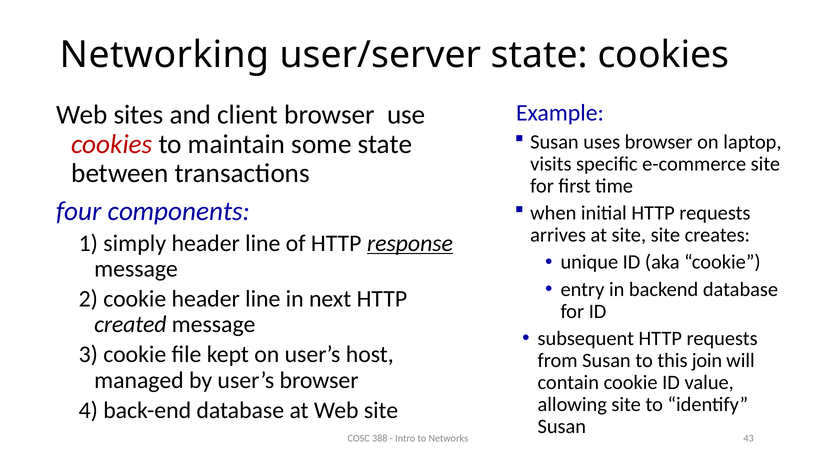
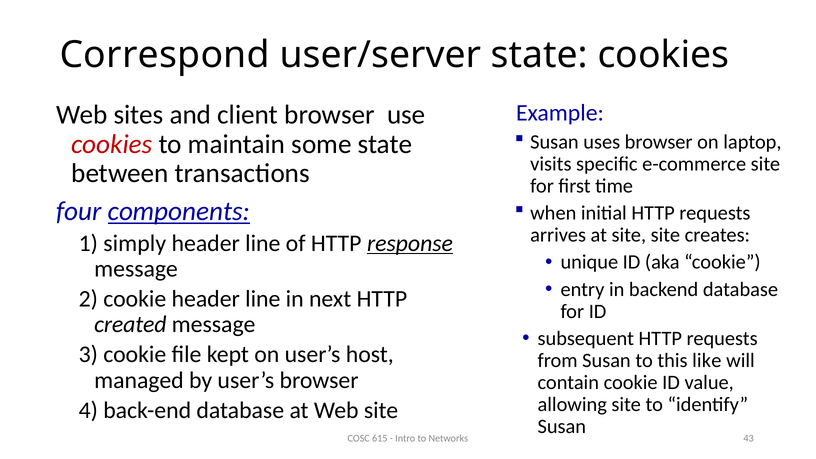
Networking: Networking -> Correspond
components underline: none -> present
join: join -> like
388: 388 -> 615
